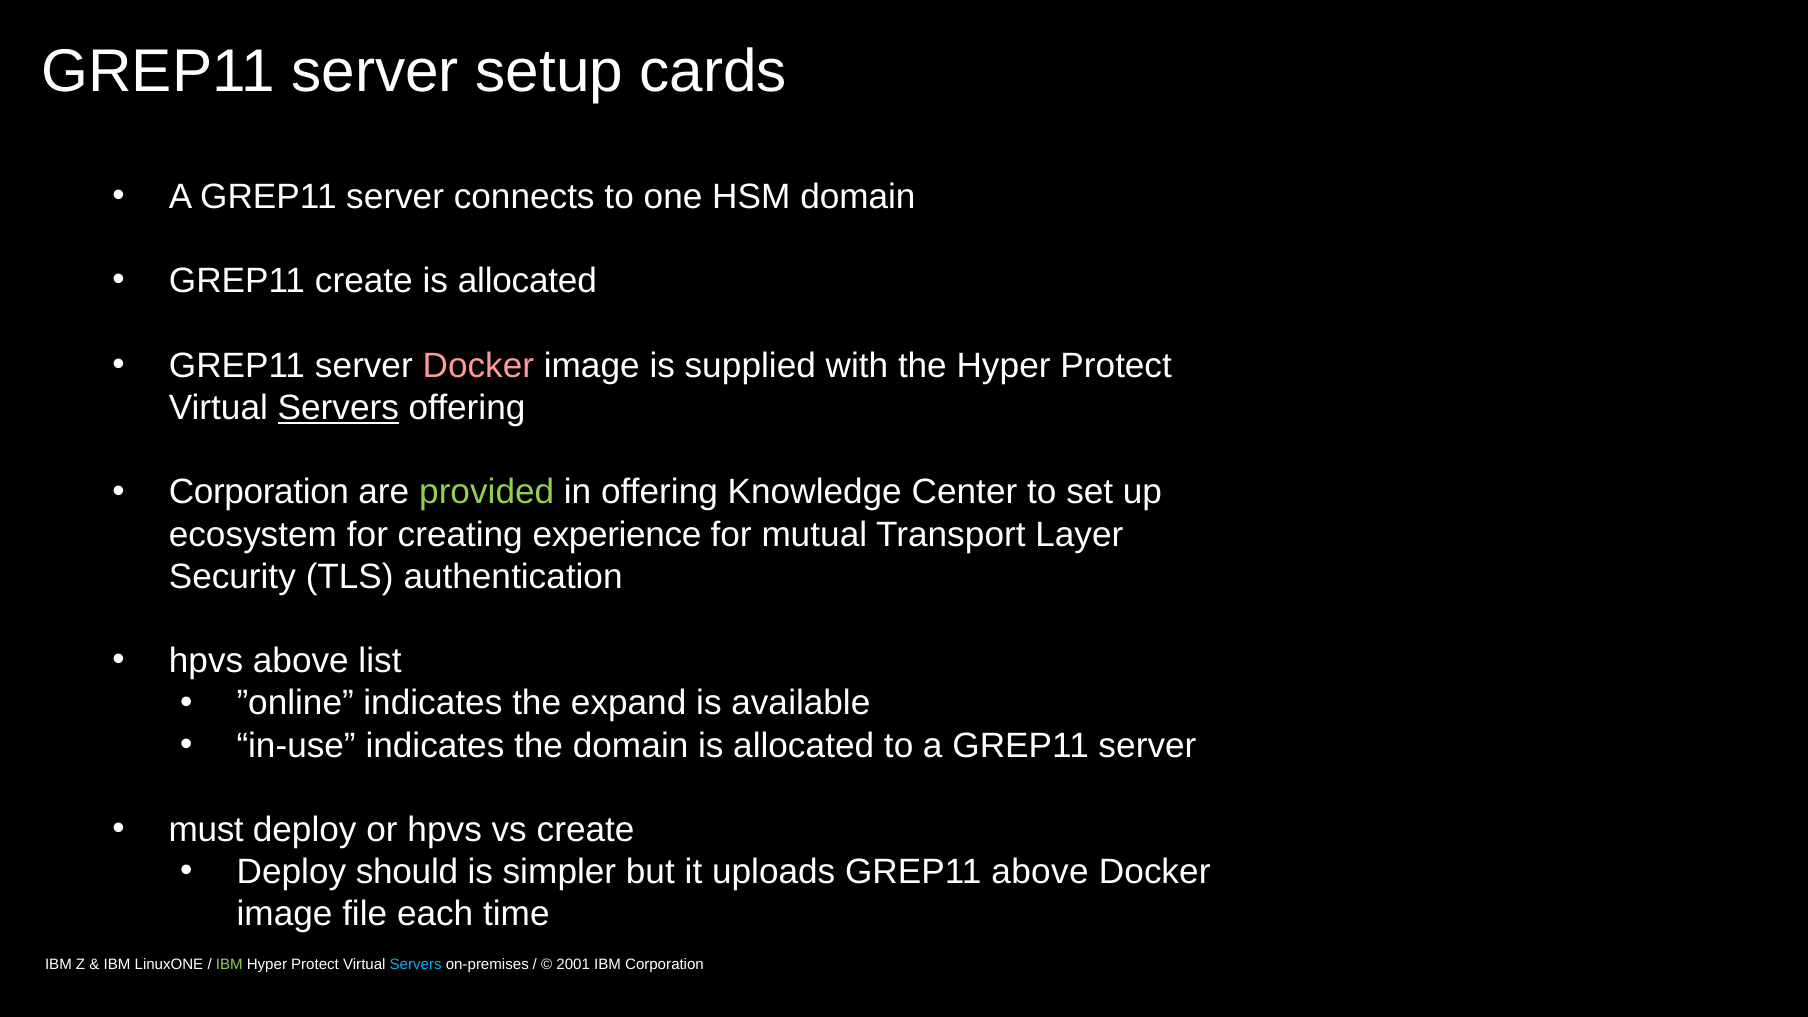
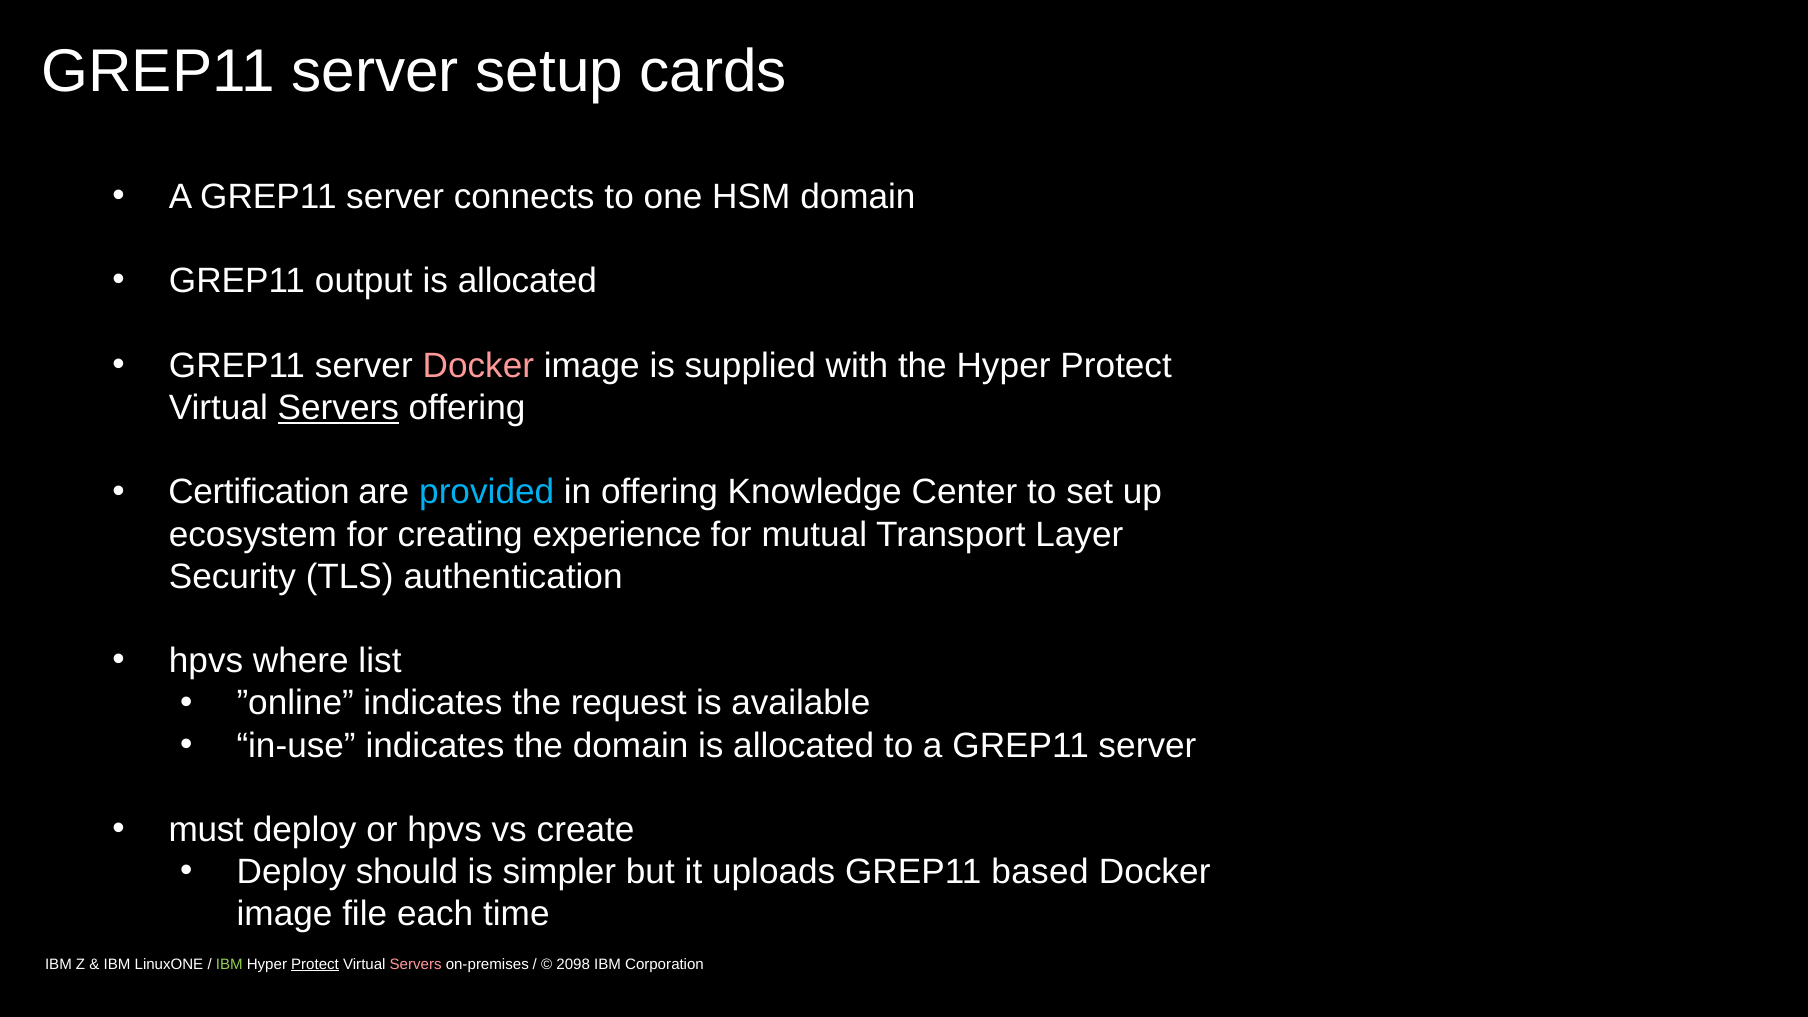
GREP11 create: create -> output
Corporation at (259, 492): Corporation -> Certification
provided colour: light green -> light blue
hpvs above: above -> where
expand: expand -> request
GREP11 above: above -> based
Protect at (315, 964) underline: none -> present
Servers at (416, 964) colour: light blue -> pink
2001: 2001 -> 2098
